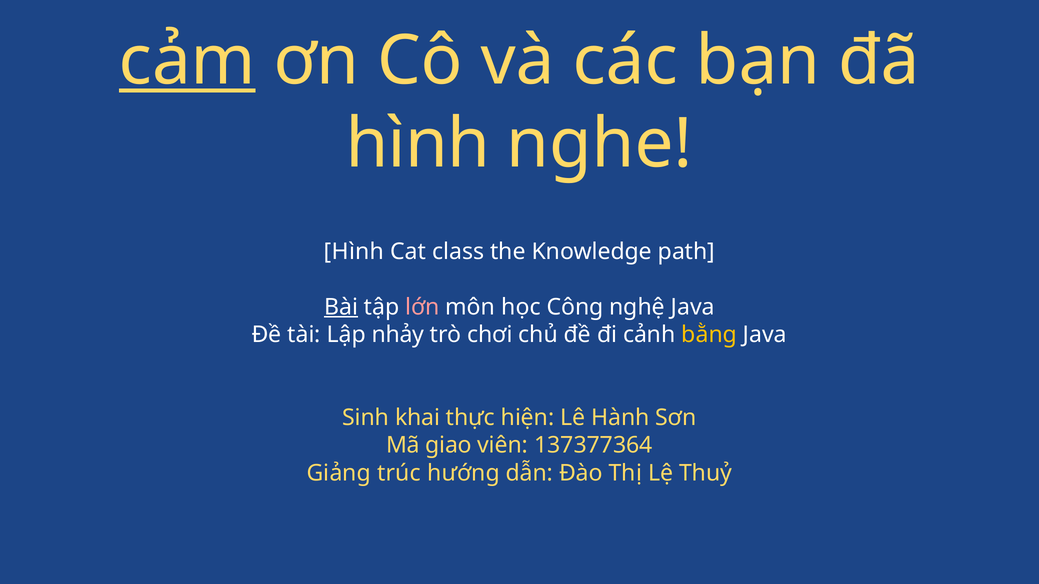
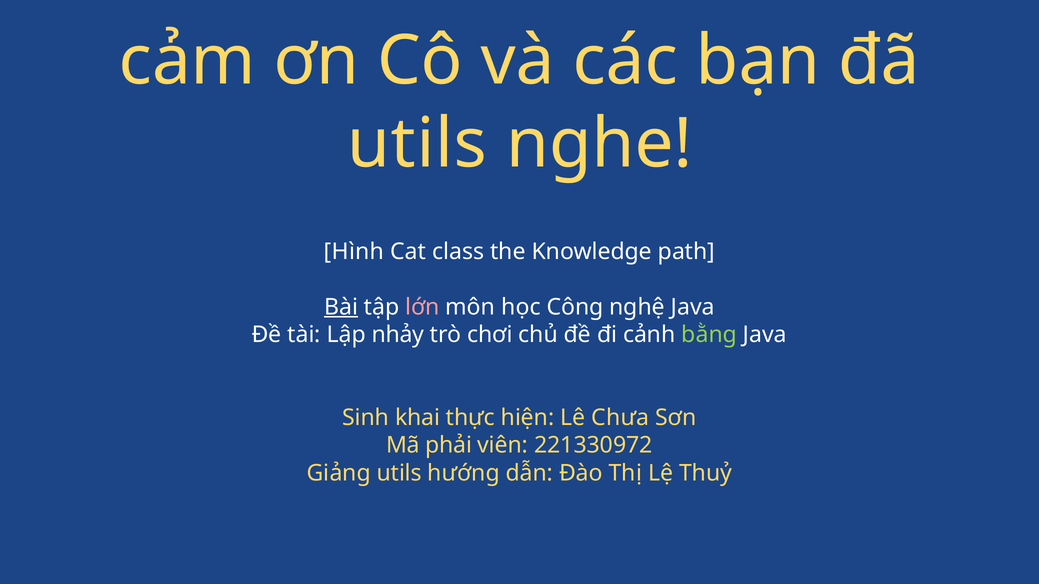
cảm underline: present -> none
hình at (418, 144): hình -> utils
bằng colour: yellow -> light green
Hành: Hành -> Chưa
giao: giao -> phải
137377364: 137377364 -> 221330972
Giảng trúc: trúc -> utils
